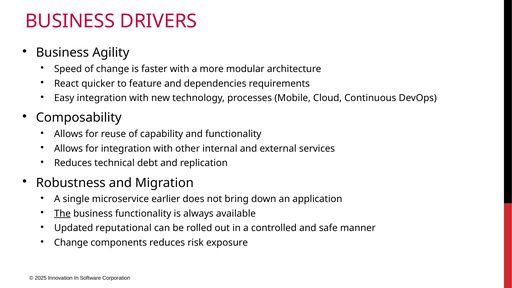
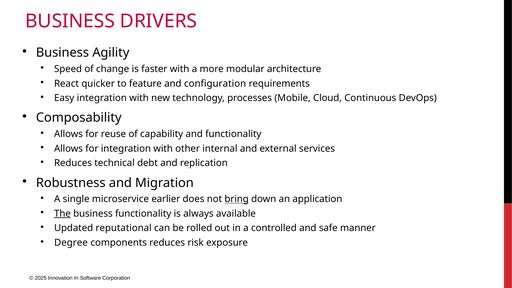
dependencies: dependencies -> configuration
bring underline: none -> present
Change at (71, 243): Change -> Degree
